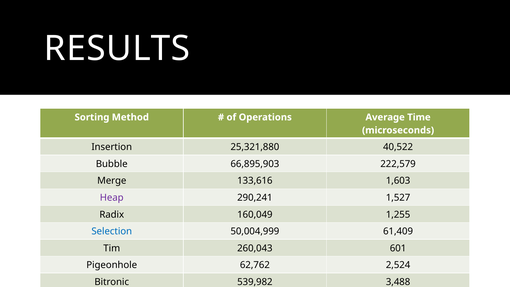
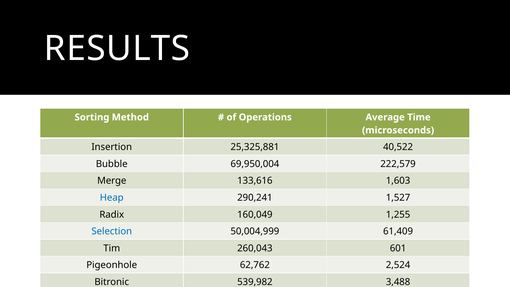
25,321,880: 25,321,880 -> 25,325,881
66,895,903: 66,895,903 -> 69,950,004
Heap colour: purple -> blue
